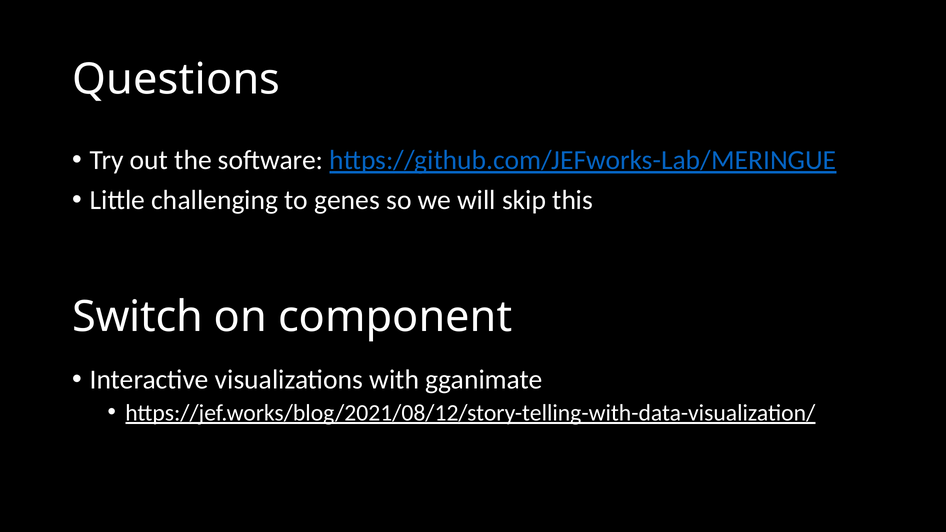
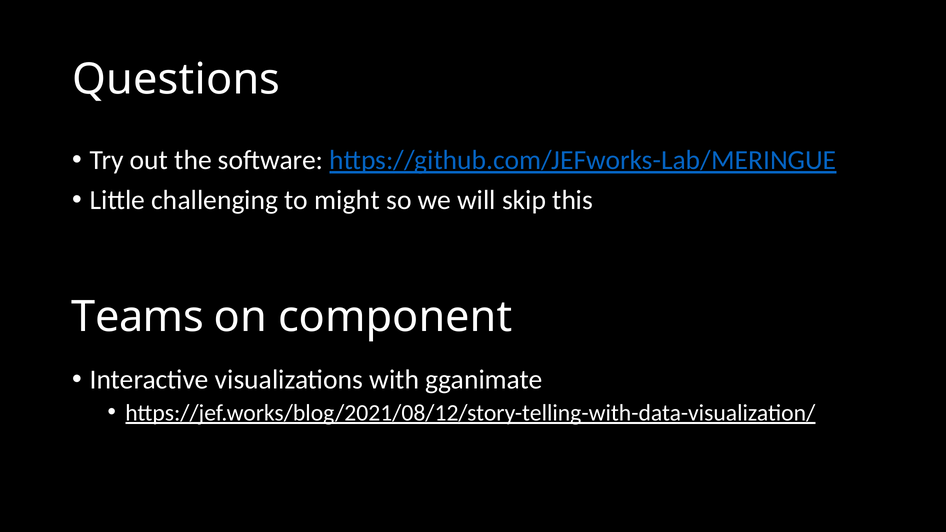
genes: genes -> might
Switch: Switch -> Teams
